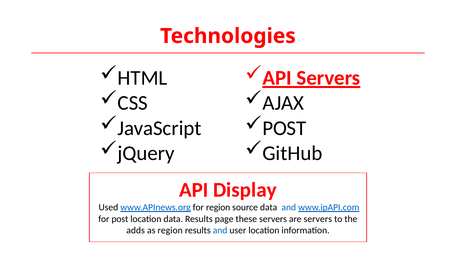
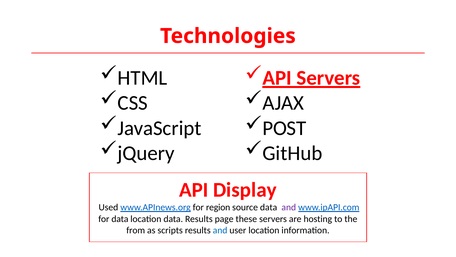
and at (289, 207) colour: blue -> purple
for post: post -> data
are servers: servers -> hosting
adds: adds -> from
as region: region -> scripts
